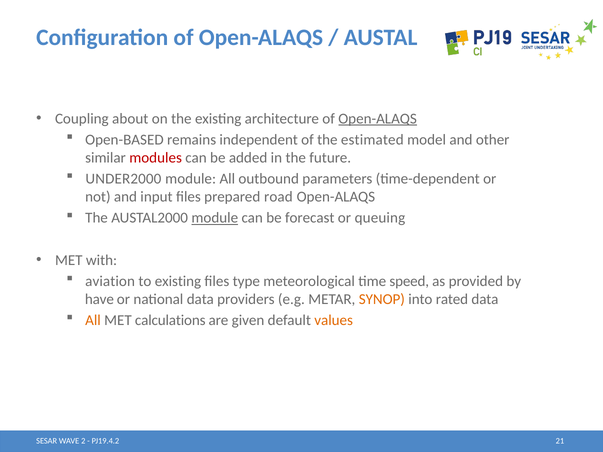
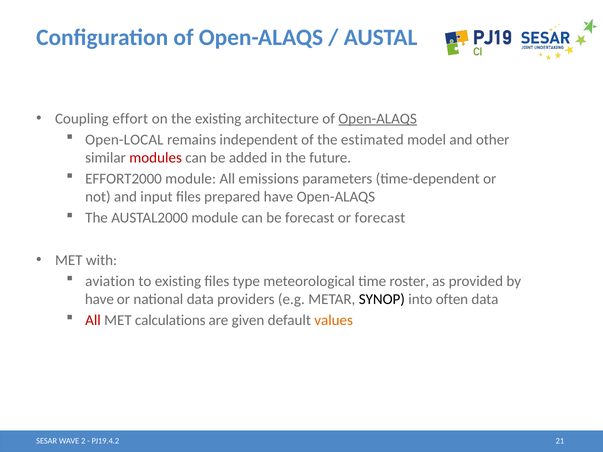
about: about -> effort
Open-BASED: Open-BASED -> Open-LOCAL
UNDER2000: UNDER2000 -> EFFORT2000
outbound: outbound -> emissions
prepared road: road -> have
module at (215, 218) underline: present -> none
or queuing: queuing -> forecast
speed: speed -> roster
SYNOP colour: orange -> black
rated: rated -> often
All at (93, 321) colour: orange -> red
